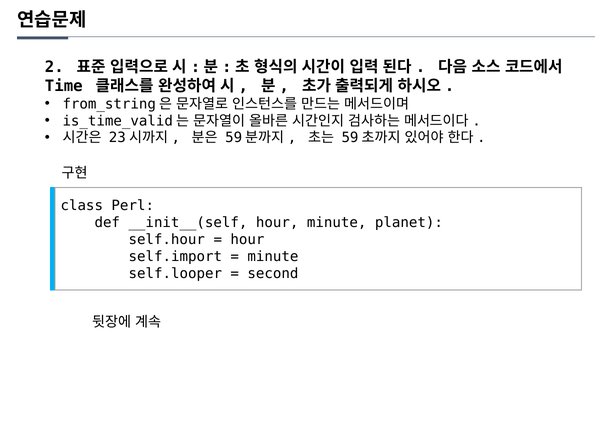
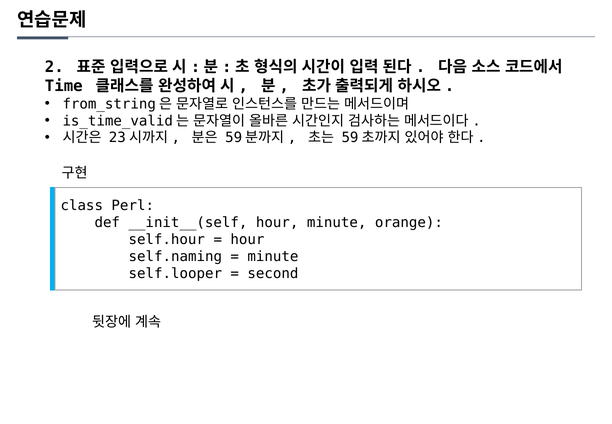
planet: planet -> orange
self.import: self.import -> self.naming
